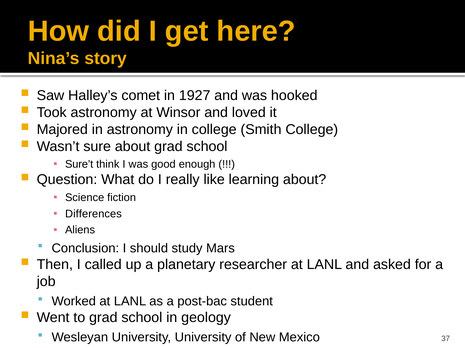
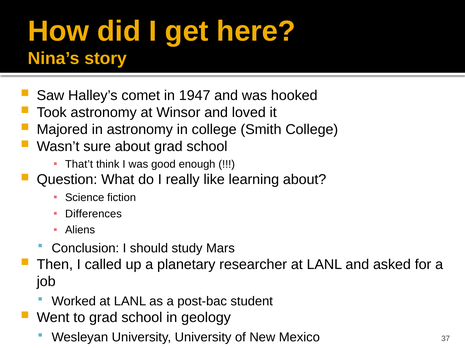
1927: 1927 -> 1947
Sure’t: Sure’t -> That’t
